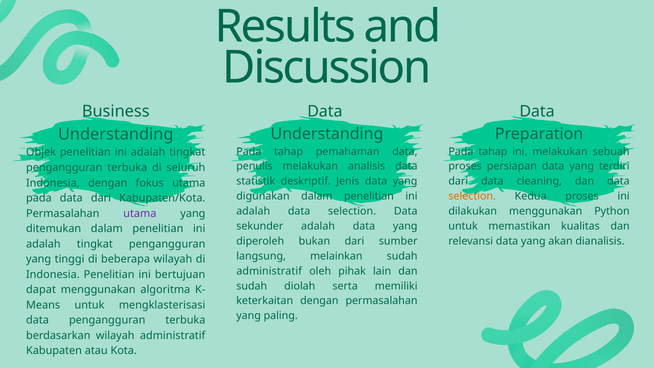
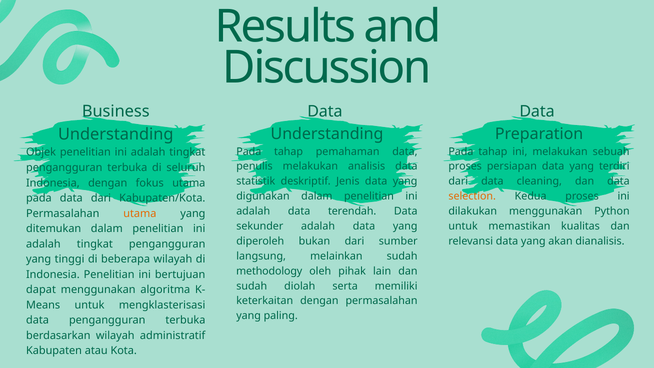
adalah data selection: selection -> terendah
utama at (140, 213) colour: purple -> orange
administratif at (269, 271): administratif -> methodology
